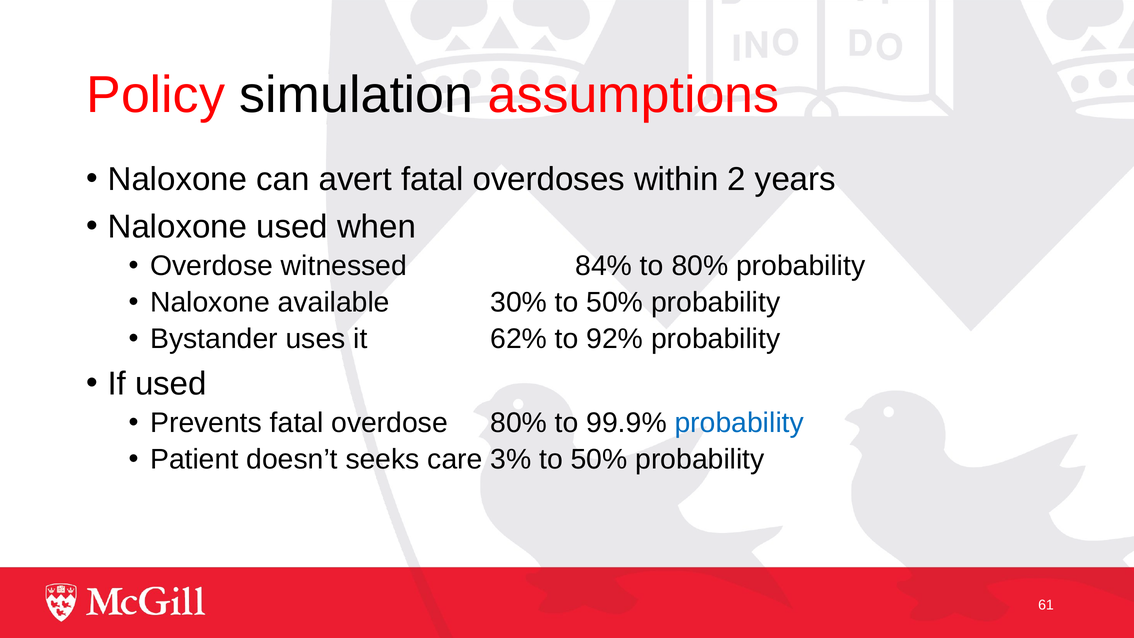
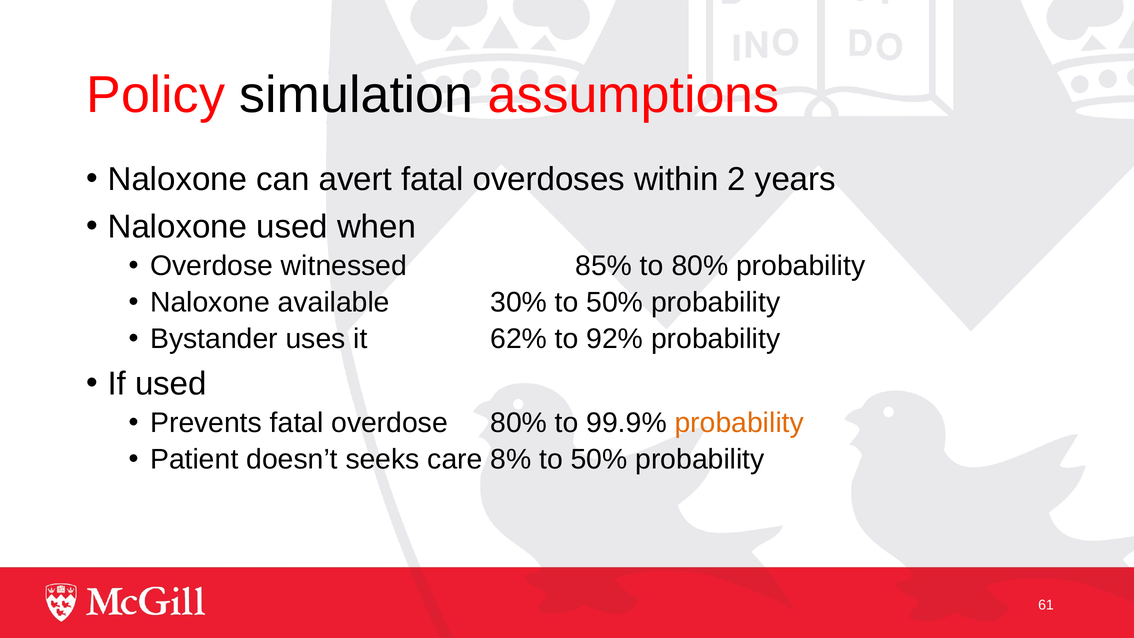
84%: 84% -> 85%
probability at (739, 423) colour: blue -> orange
3%: 3% -> 8%
